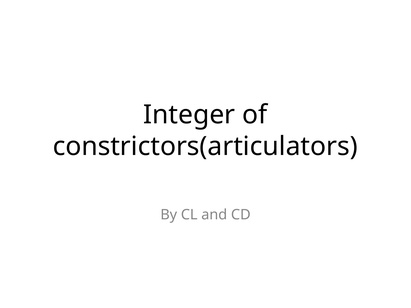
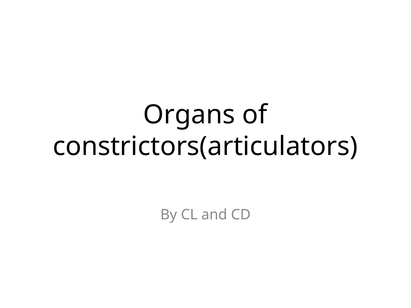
Integer: Integer -> Organs
